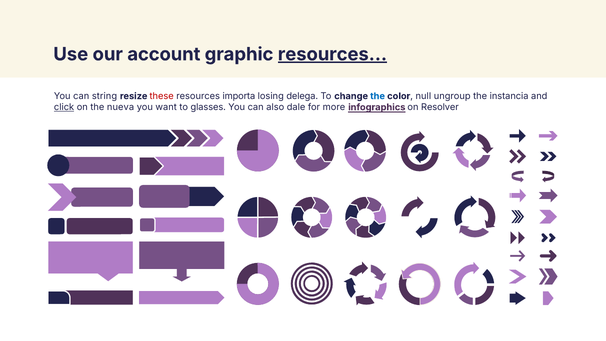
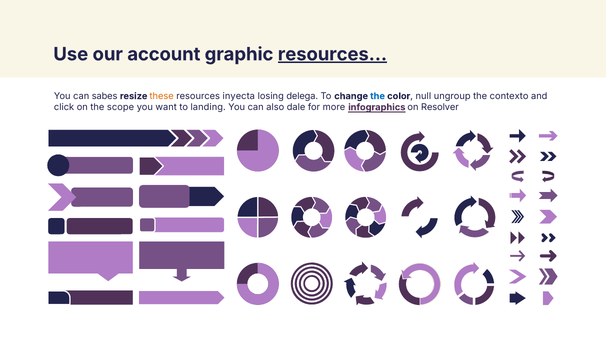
string: string -> sabes
these colour: red -> orange
importa: importa -> inyecta
instancia: instancia -> contexto
click underline: present -> none
nueva: nueva -> scope
glasses: glasses -> landing
